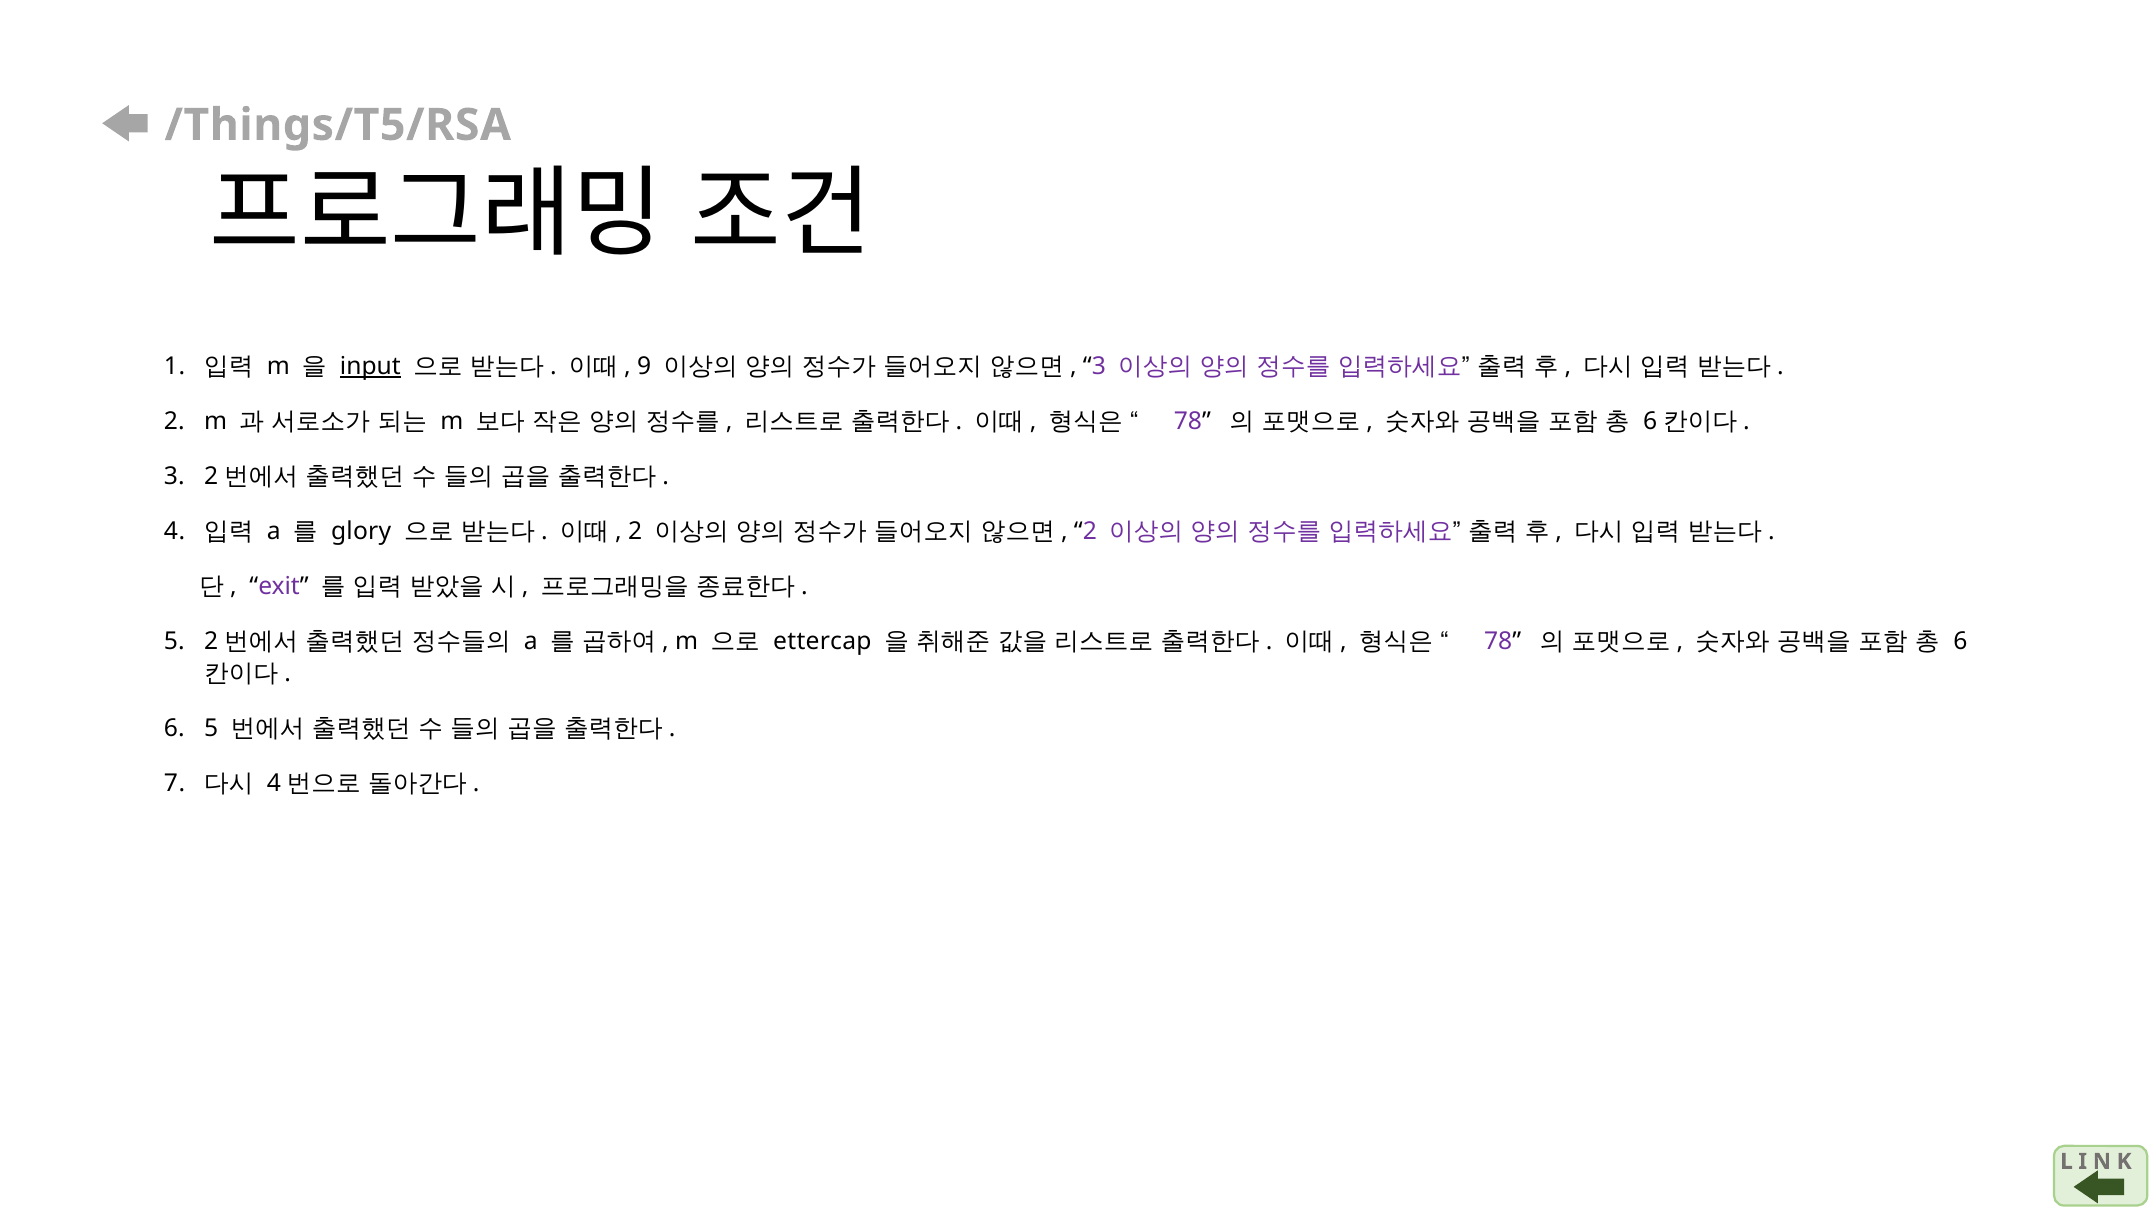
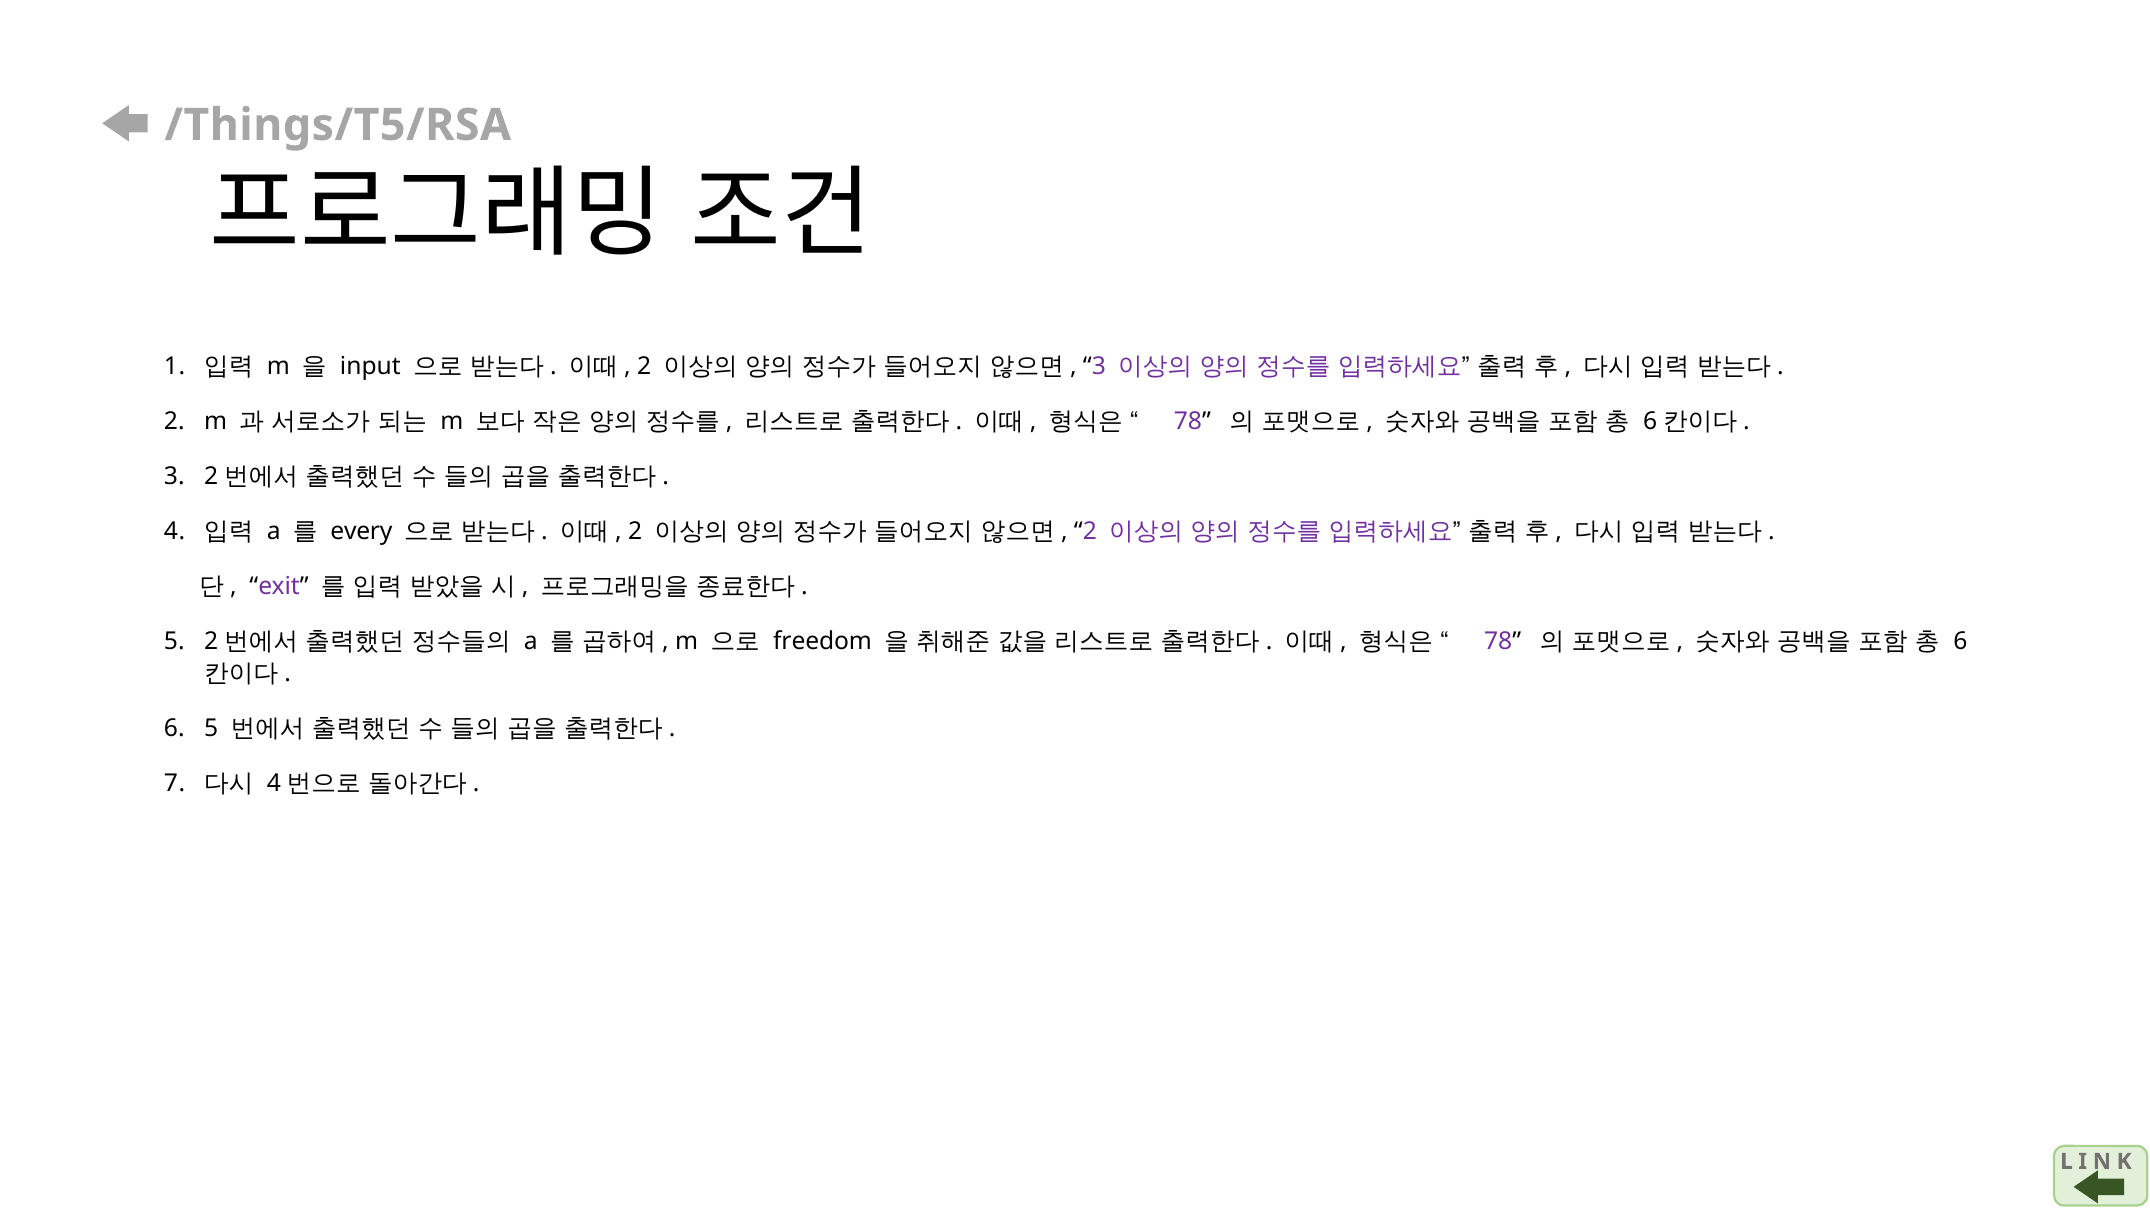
input underline: present -> none
9 at (644, 366): 9 -> 2
glory: glory -> every
ettercap: ettercap -> freedom
